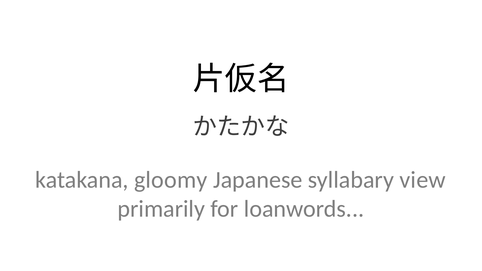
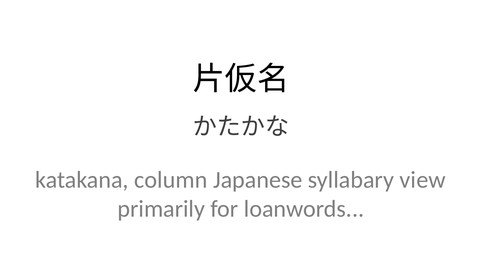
gloomy: gloomy -> column
